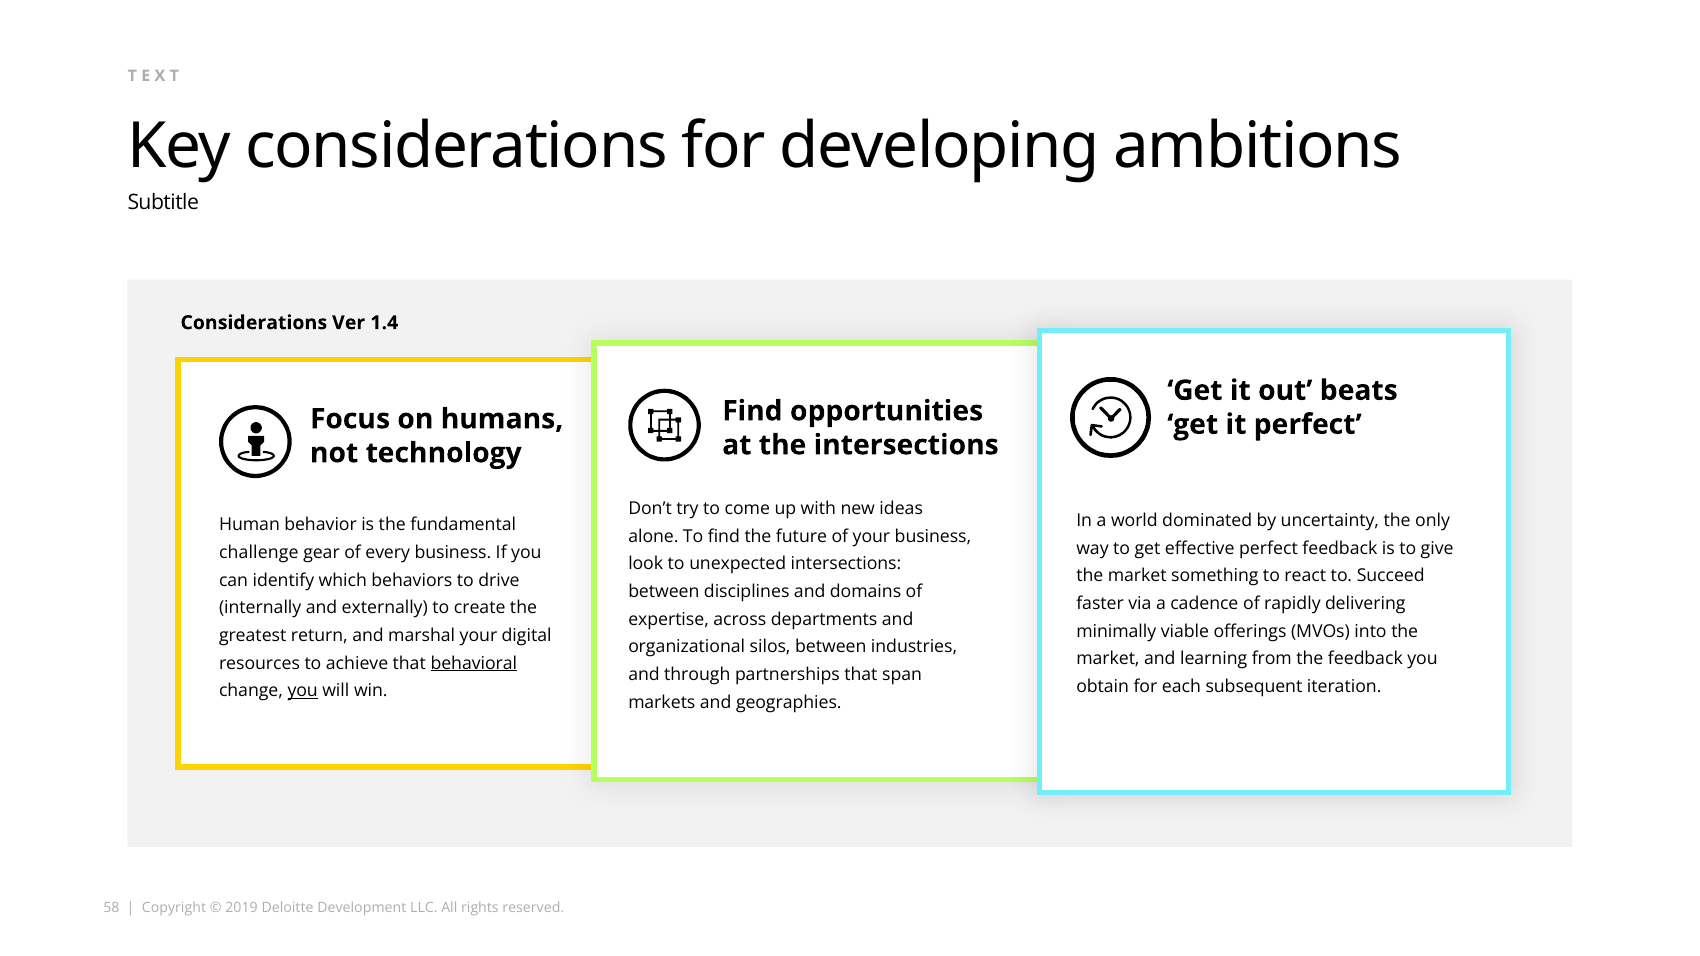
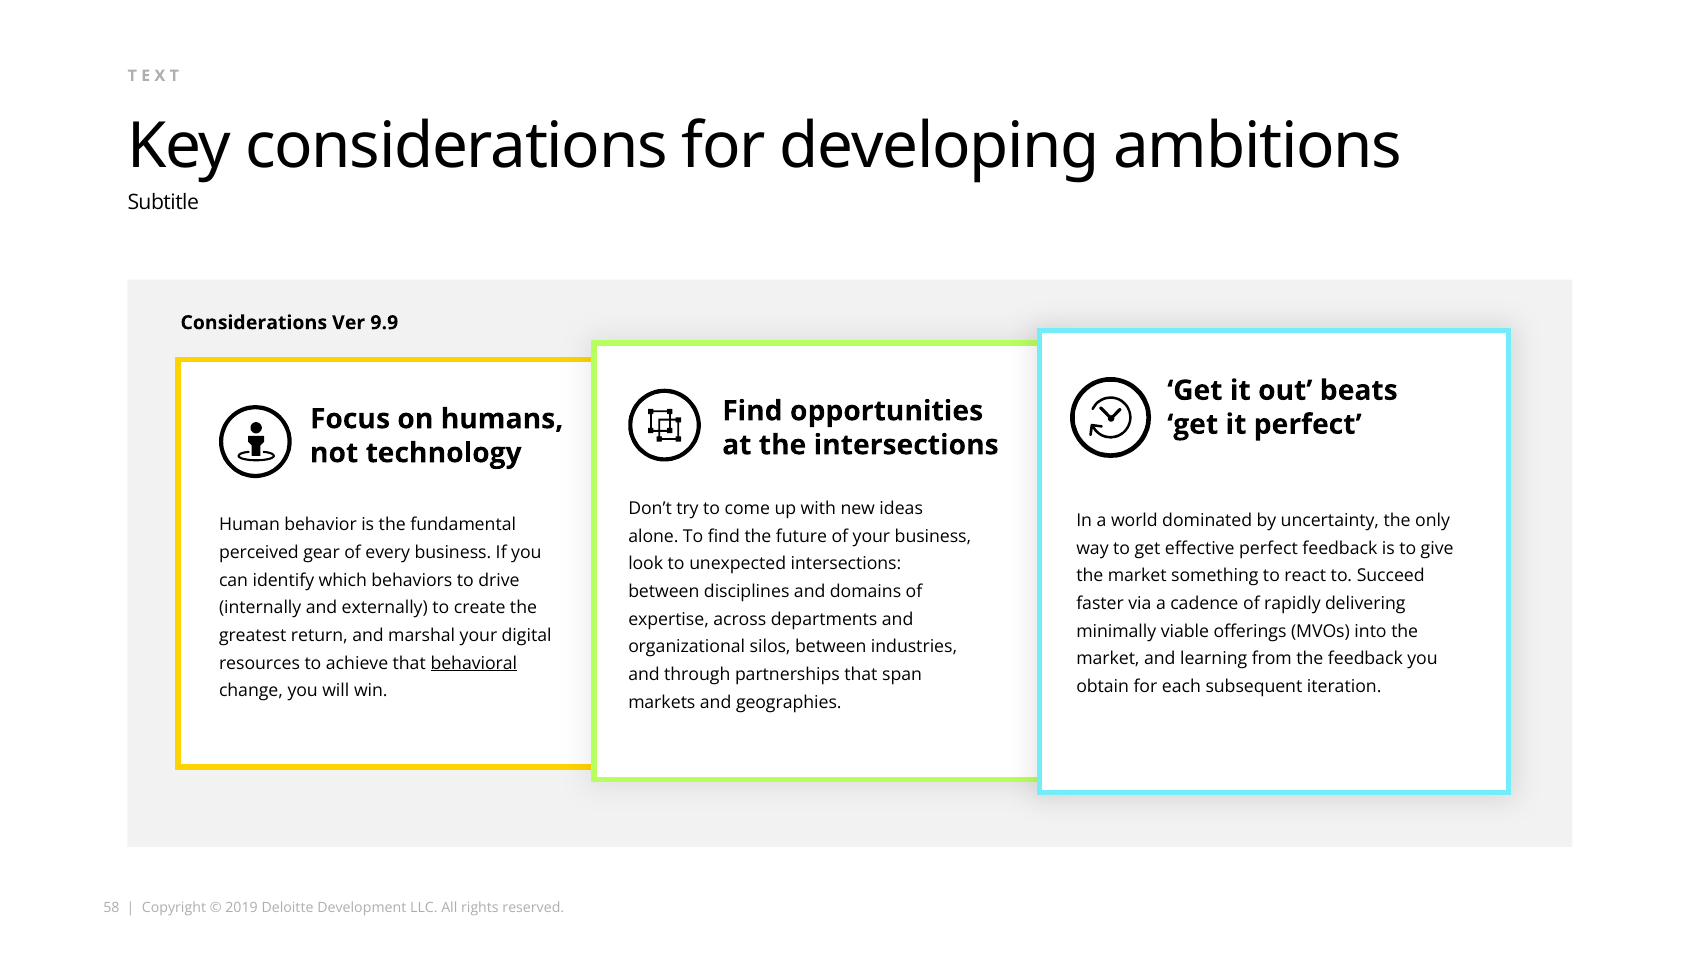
1.4: 1.4 -> 9.9
challenge: challenge -> perceived
you at (303, 691) underline: present -> none
